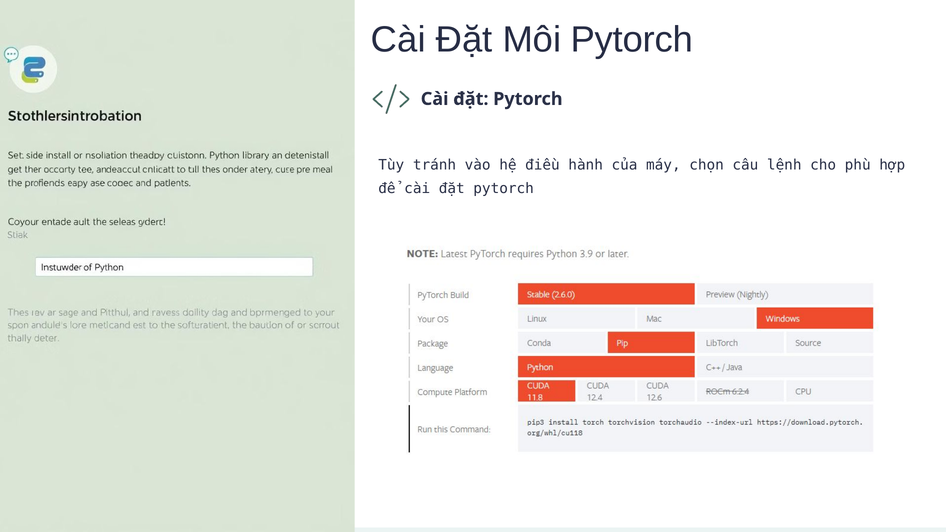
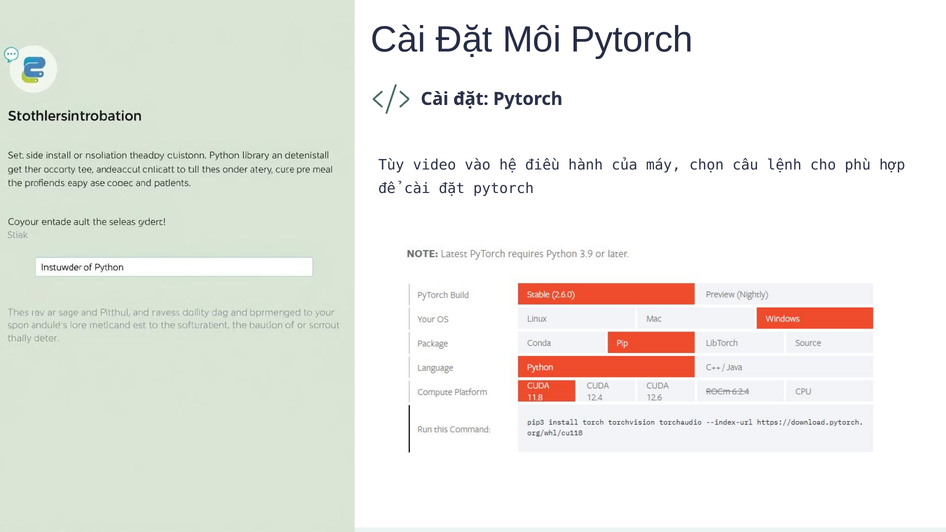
tránh: tránh -> video
